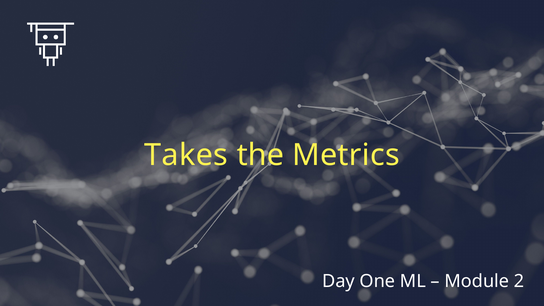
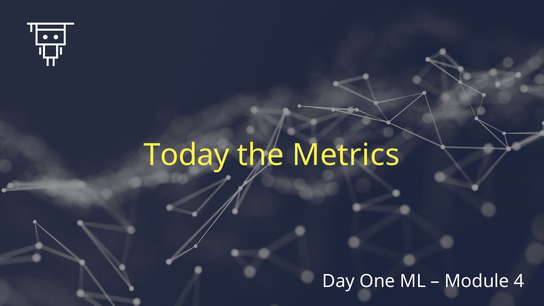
Takes: Takes -> Today
2: 2 -> 4
